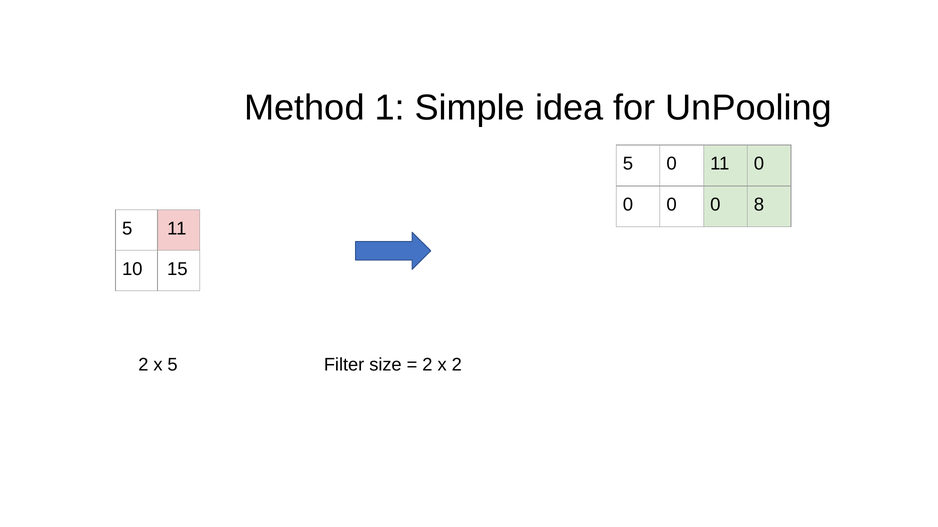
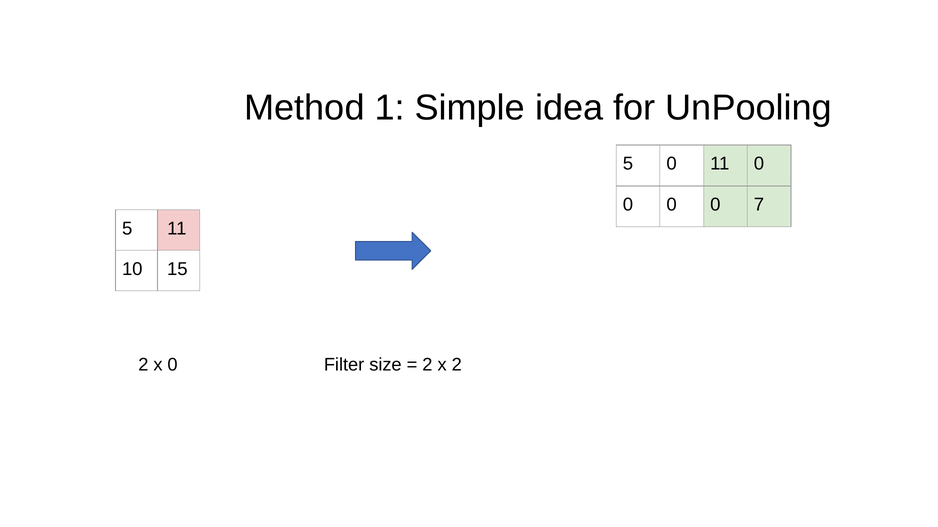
8: 8 -> 7
x 5: 5 -> 0
